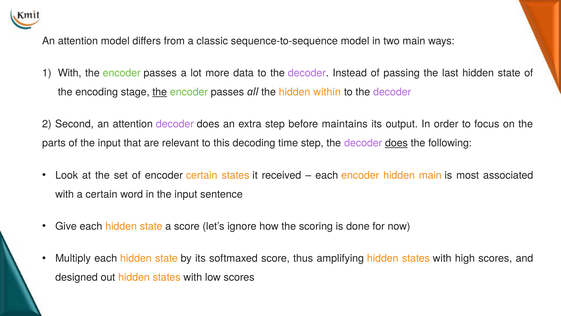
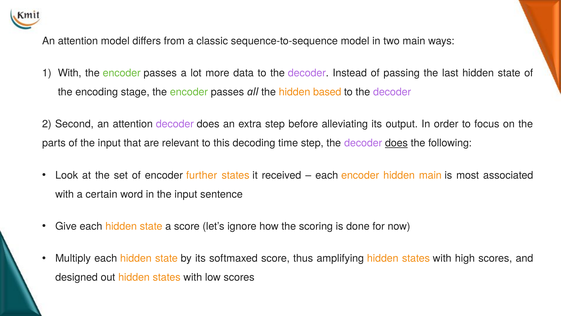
the at (160, 92) underline: present -> none
within: within -> based
maintains: maintains -> alleviating
encoder certain: certain -> further
